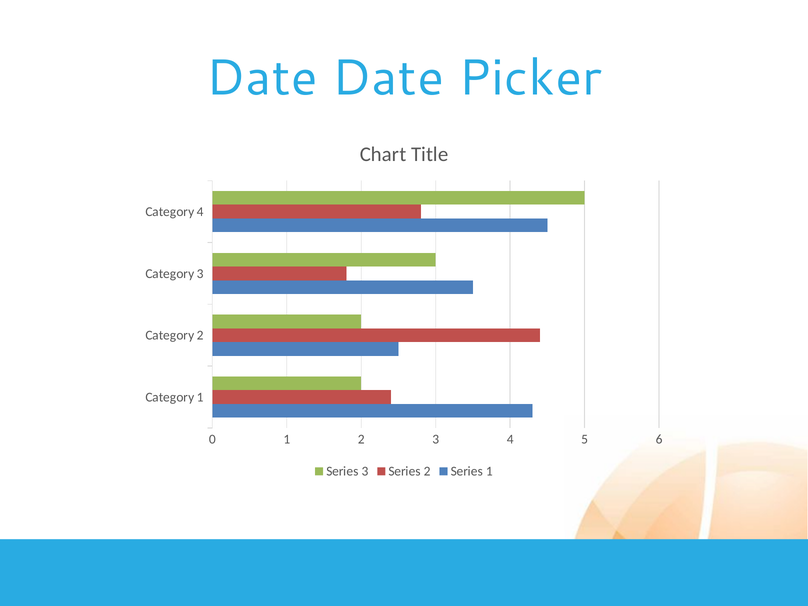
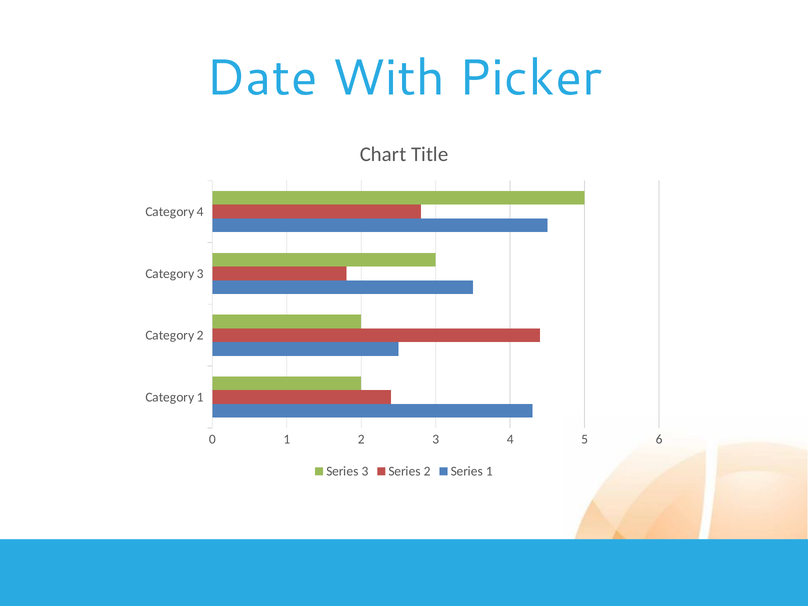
Date Date: Date -> With
